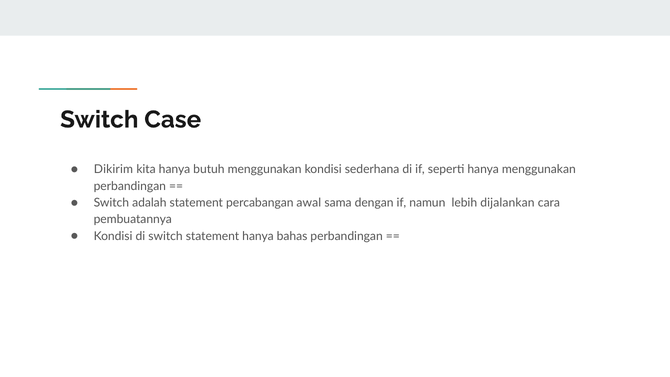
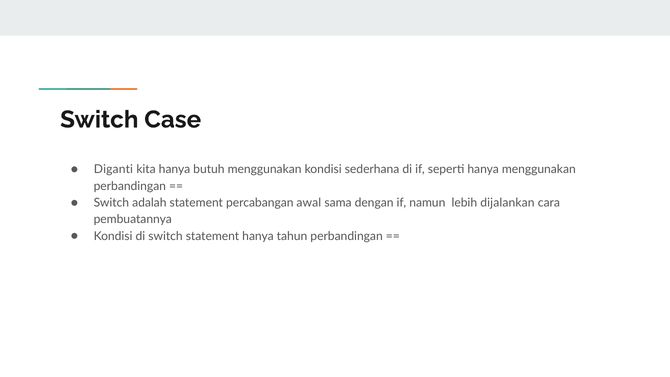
Dikirim: Dikirim -> Diganti
bahas: bahas -> tahun
